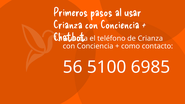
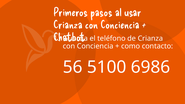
6985: 6985 -> 6986
